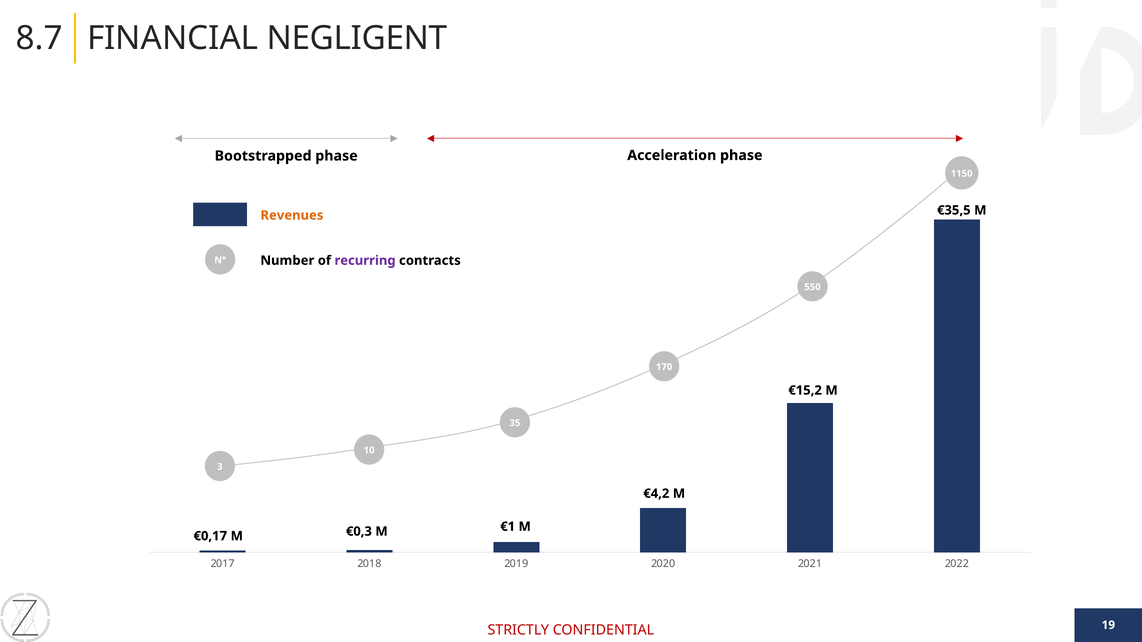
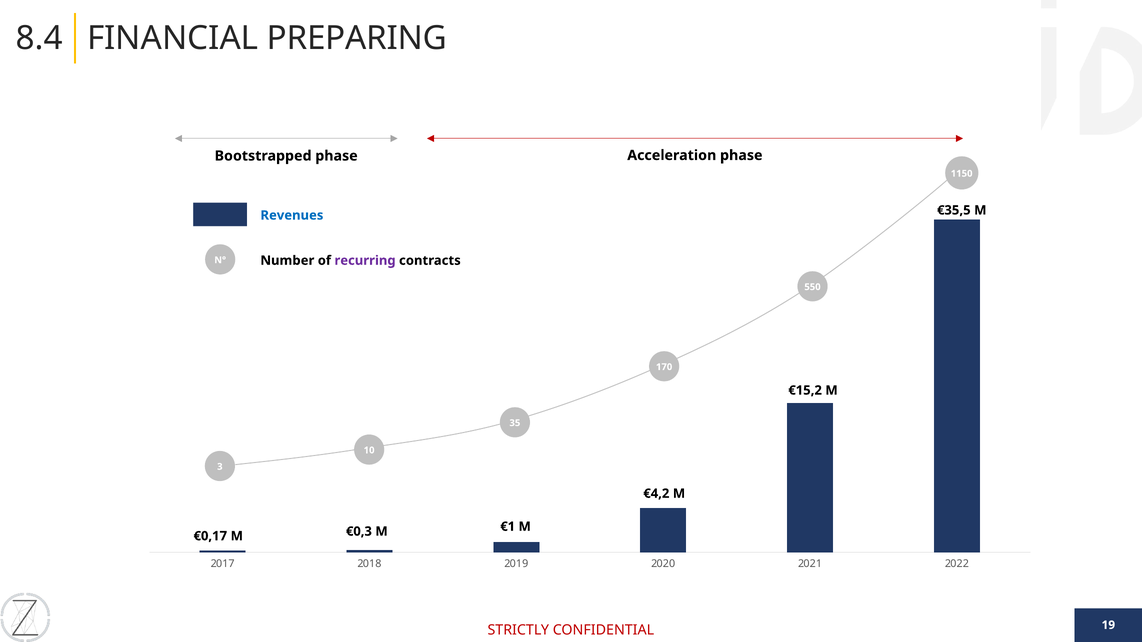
8.7: 8.7 -> 8.4
NEGLIGENT: NEGLIGENT -> PREPARING
Revenues colour: orange -> blue
